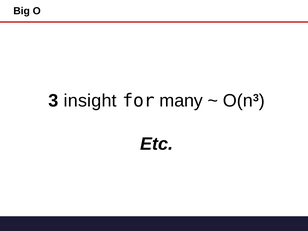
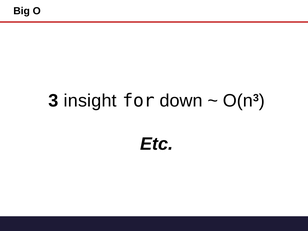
many: many -> down
